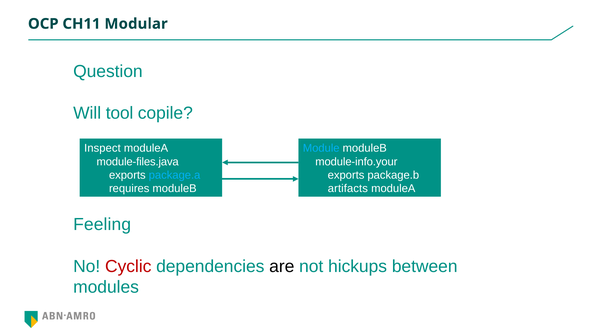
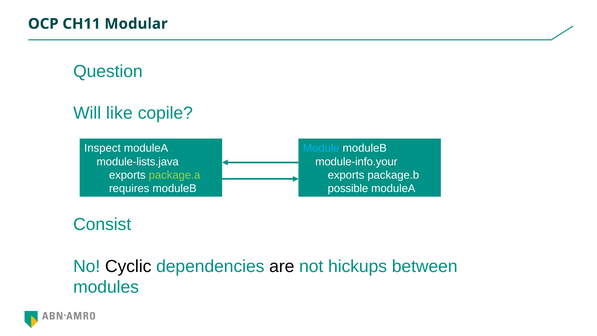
tool: tool -> like
module-files.java: module-files.java -> module-lists.java
package.a colour: light blue -> light green
artifacts: artifacts -> possible
Feeling: Feeling -> Consist
Cyclic colour: red -> black
